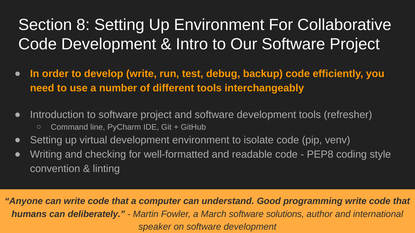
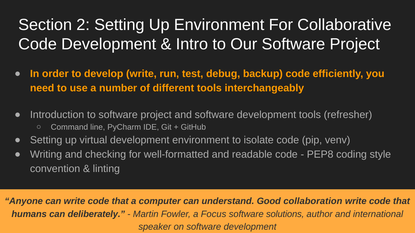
8: 8 -> 2
programming: programming -> collaboration
March: March -> Focus
